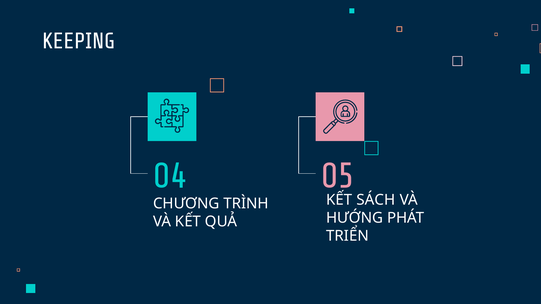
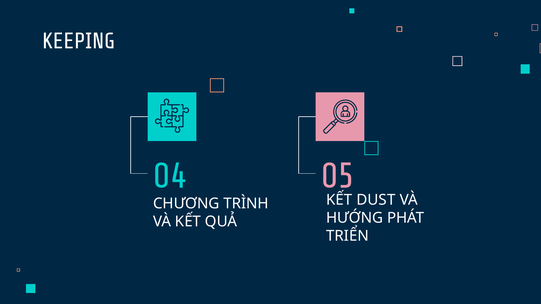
SÁCH: SÁCH -> DUST
